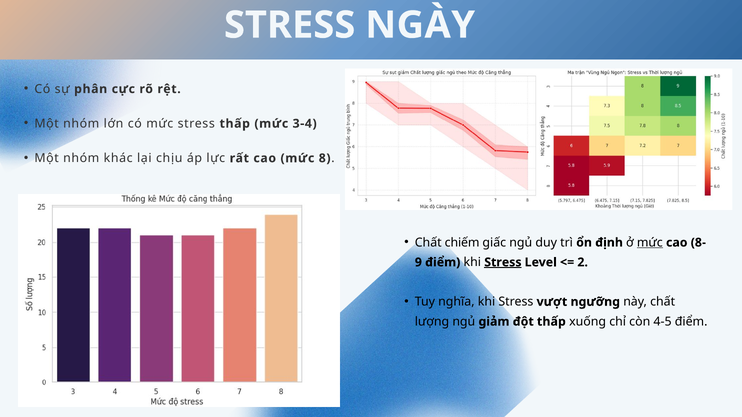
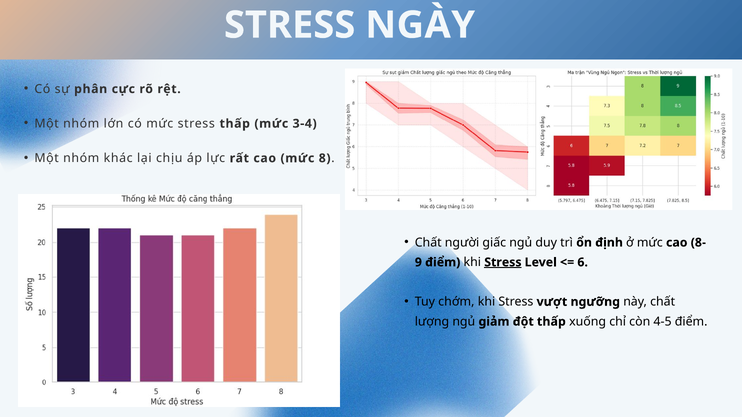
chiếm: chiếm -> người
mức at (650, 243) underline: present -> none
2: 2 -> 6
nghĩa: nghĩa -> chớm
